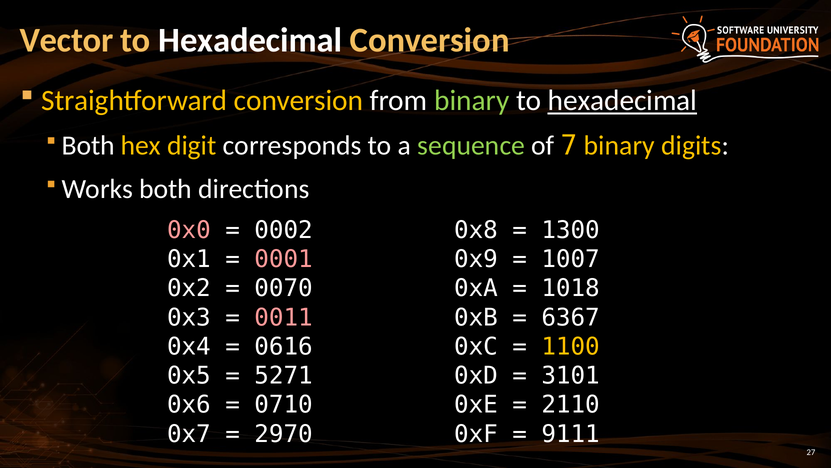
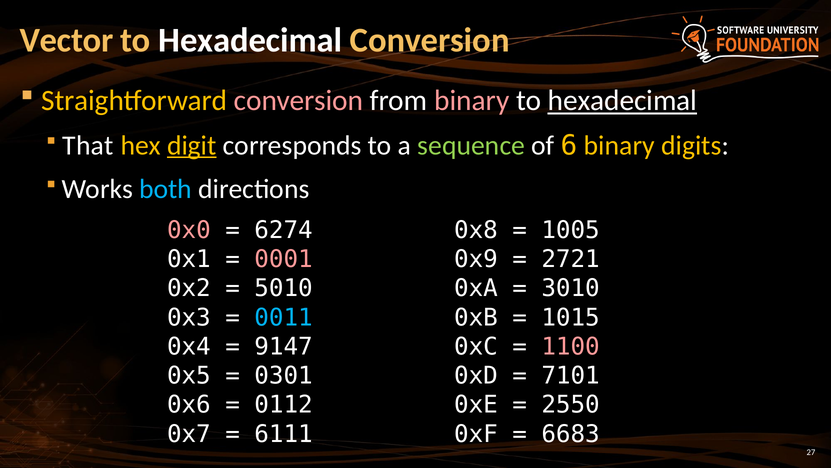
conversion at (299, 101) colour: yellow -> pink
binary at (472, 101) colour: light green -> pink
Both at (88, 145): Both -> That
digit underline: none -> present
7: 7 -> 6
both at (166, 189) colour: white -> light blue
0002: 0002 -> 6274
1300: 1300 -> 1005
1007: 1007 -> 2721
0070: 0070 -> 5010
1018: 1018 -> 3010
0011 colour: pink -> light blue
6367: 6367 -> 1015
0616: 0616 -> 9147
1100 colour: yellow -> pink
5271: 5271 -> 0301
3101: 3101 -> 7101
0710: 0710 -> 0112
2110: 2110 -> 2550
2970: 2970 -> 6111
9111: 9111 -> 6683
